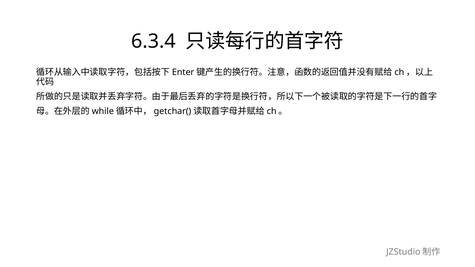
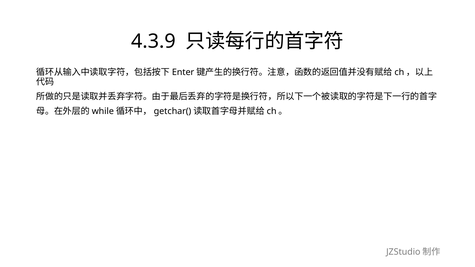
6.3.4: 6.3.4 -> 4.3.9
